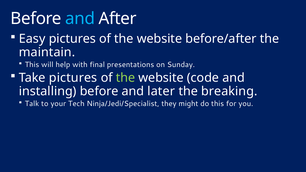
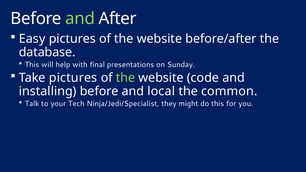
and at (80, 19) colour: light blue -> light green
maintain: maintain -> database
later: later -> local
breaking: breaking -> common
